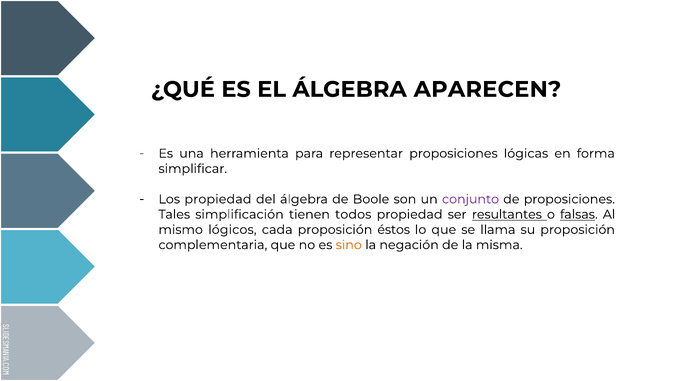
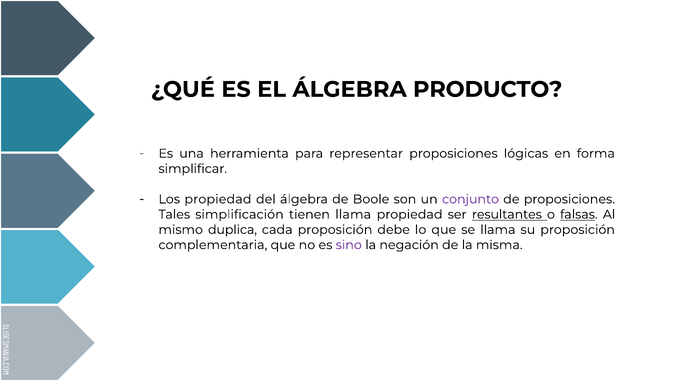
APARECEN: APARECEN -> PRODUCTO
tienen todos: todos -> llama
lógicos: lógicos -> duplica
éstos: éstos -> debe
sino colour: orange -> purple
